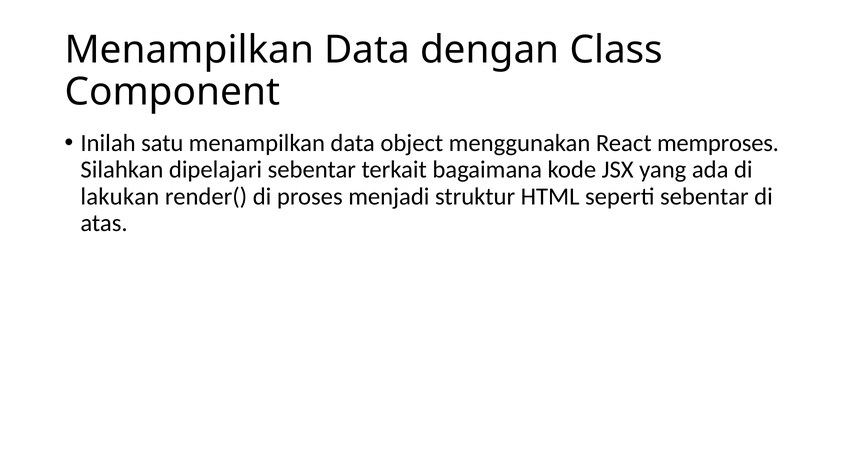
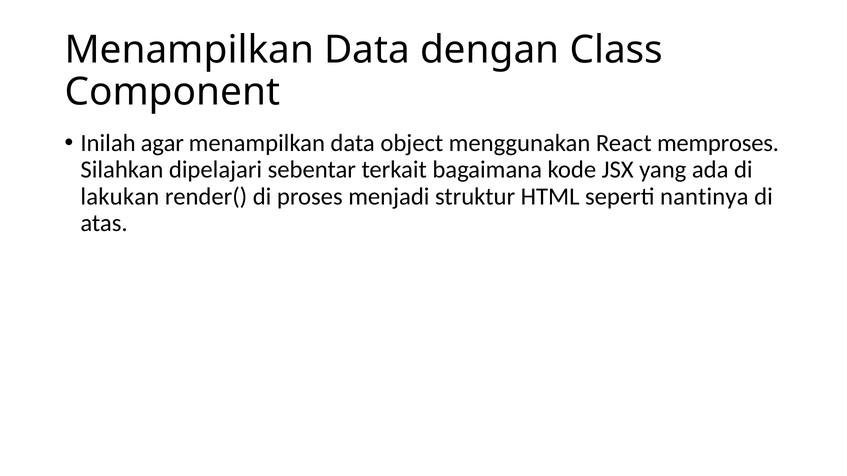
satu: satu -> agar
seperti sebentar: sebentar -> nantinya
